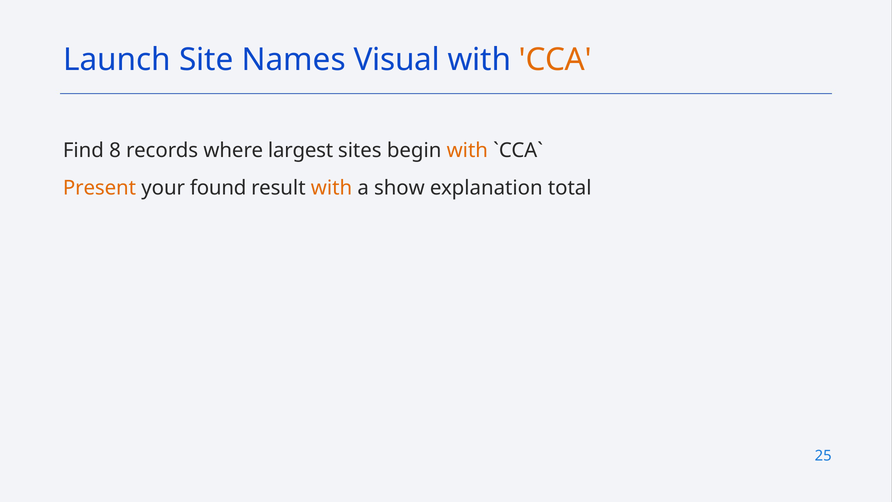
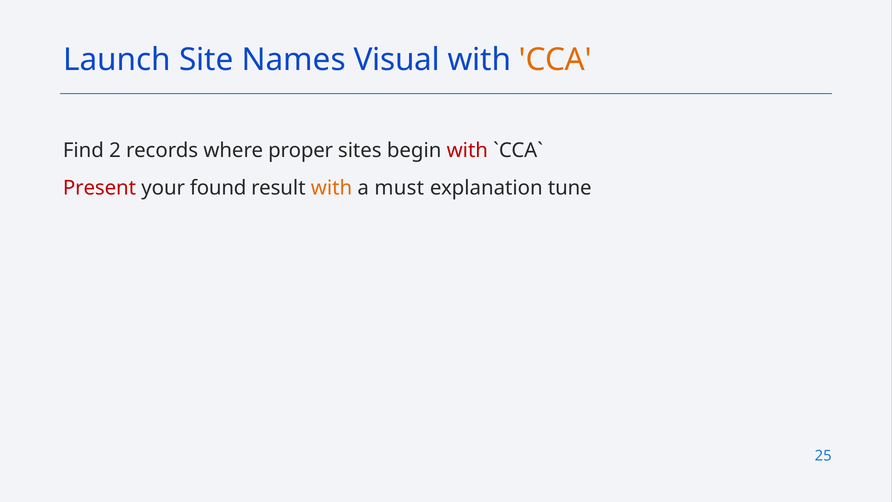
8: 8 -> 2
largest: largest -> proper
with at (467, 151) colour: orange -> red
Present colour: orange -> red
show: show -> must
total: total -> tune
